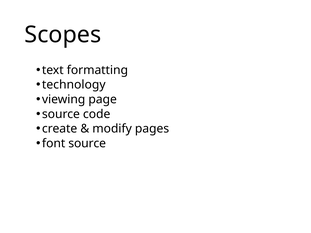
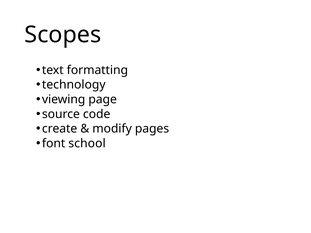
font source: source -> school
